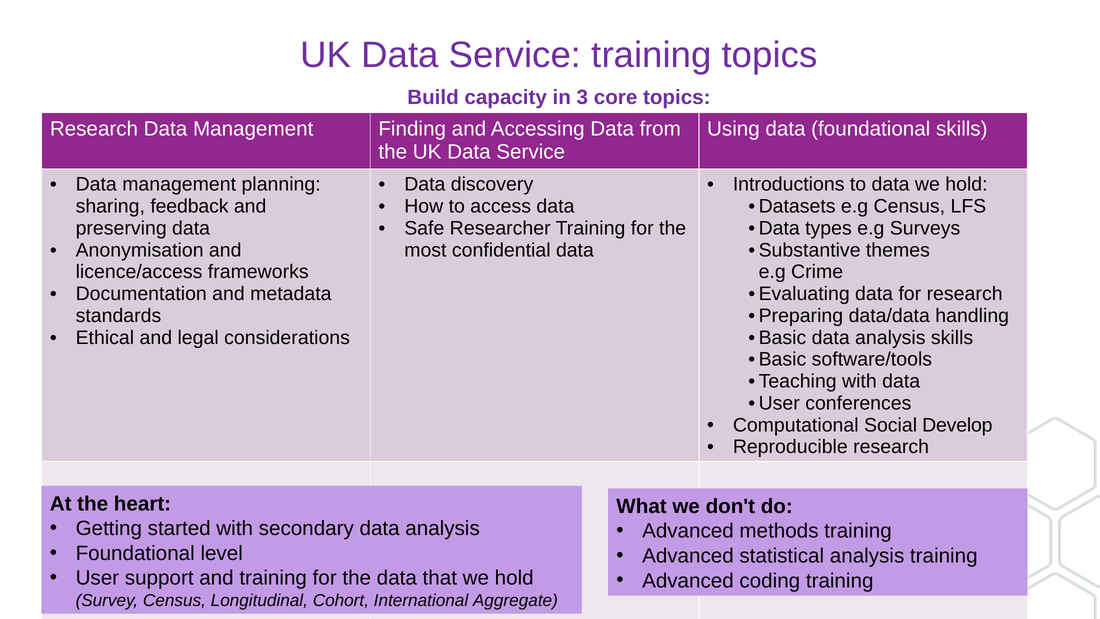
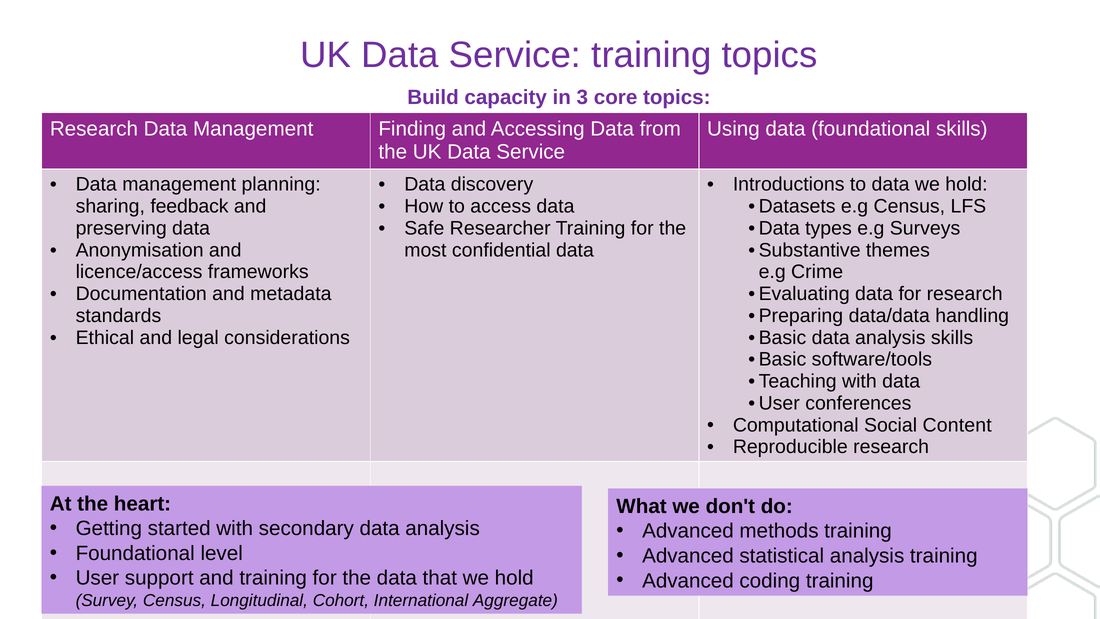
Develop: Develop -> Content
